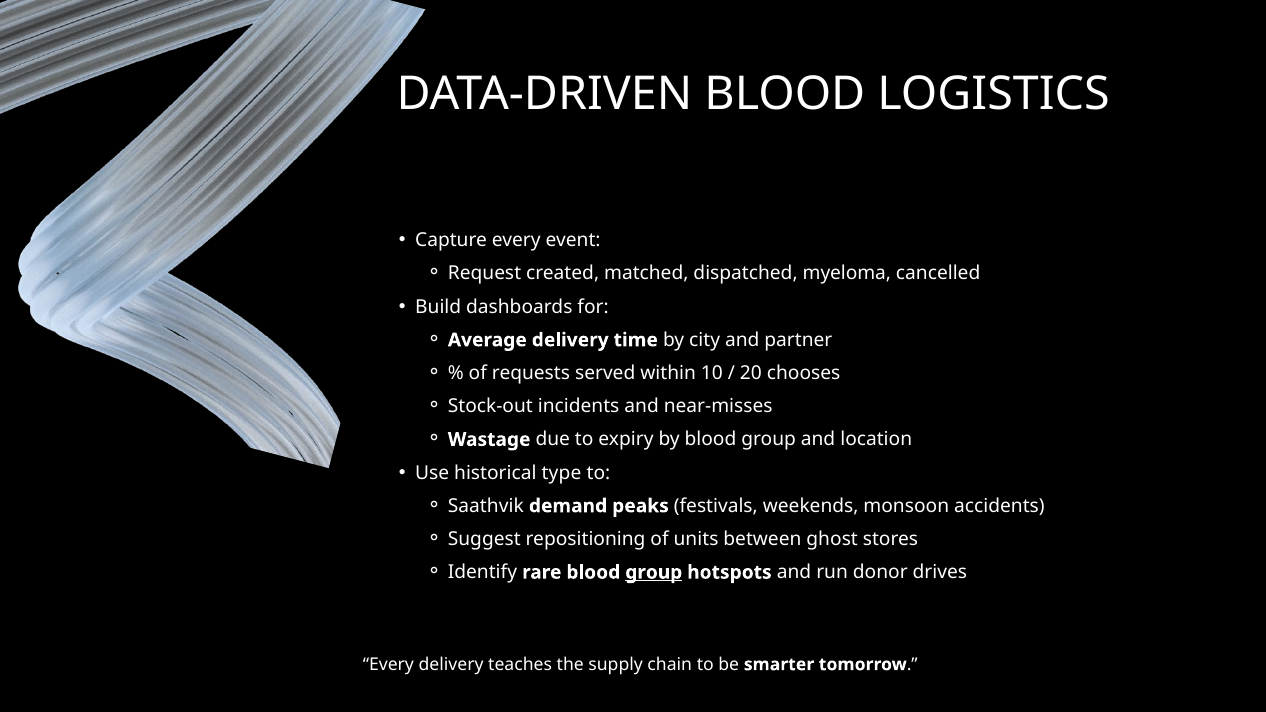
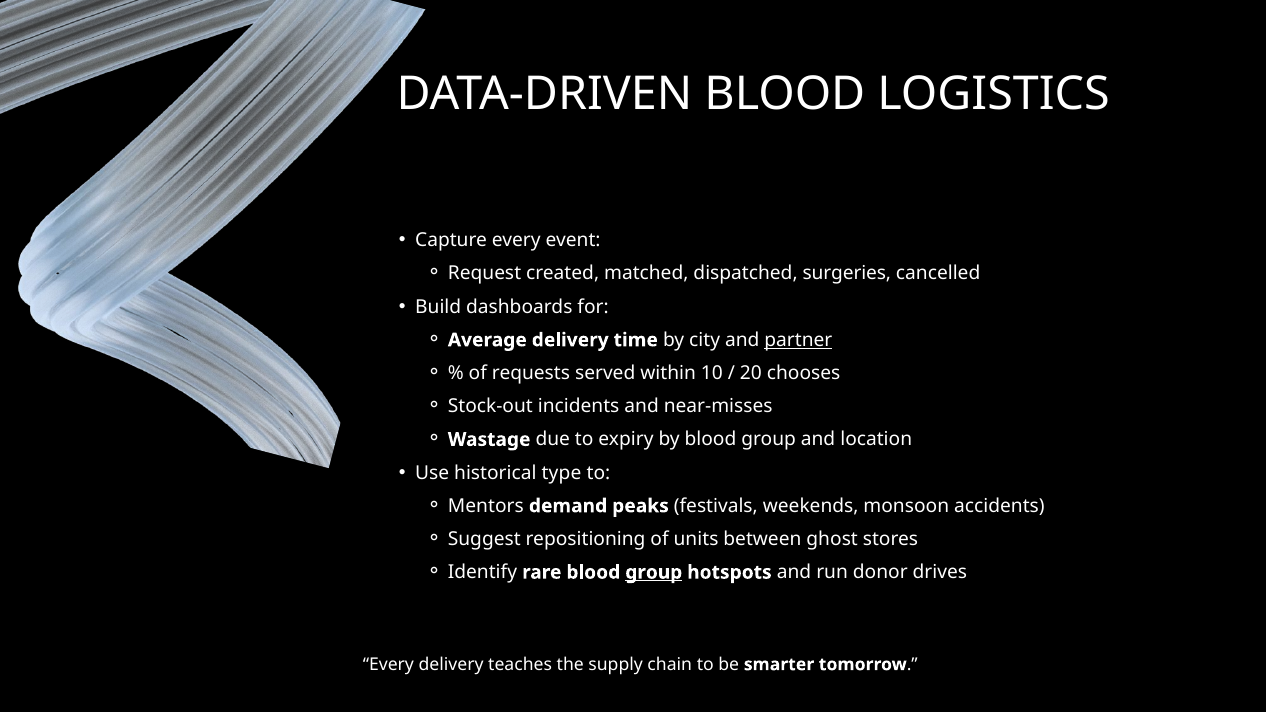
myeloma: myeloma -> surgeries
partner underline: none -> present
Saathvik: Saathvik -> Mentors
